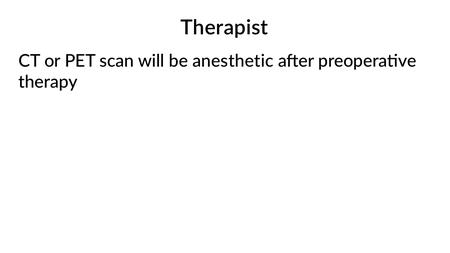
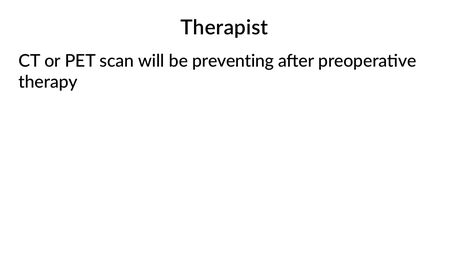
anesthetic: anesthetic -> preventing
